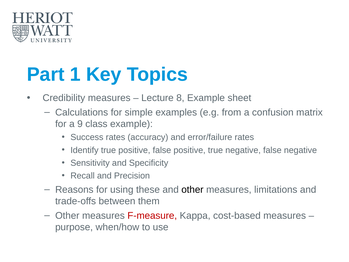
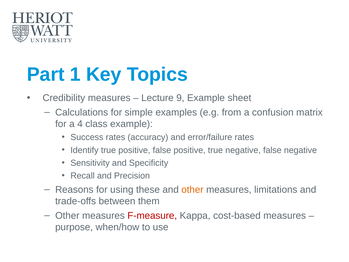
8: 8 -> 9
9: 9 -> 4
other at (192, 189) colour: black -> orange
